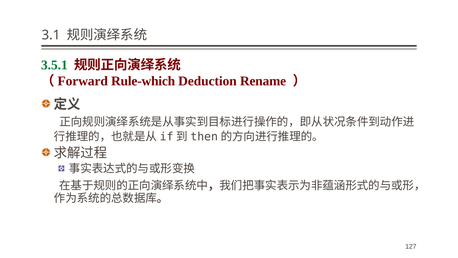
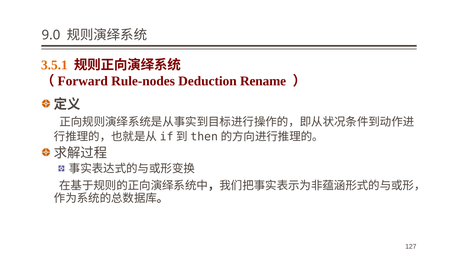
3.1: 3.1 -> 9.0
3.5.1 colour: green -> orange
Rule-which: Rule-which -> Rule-nodes
